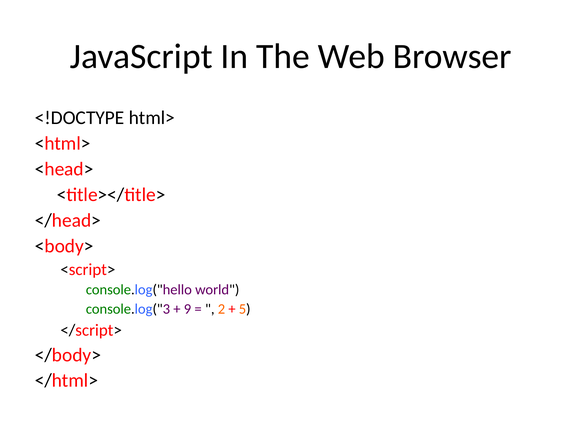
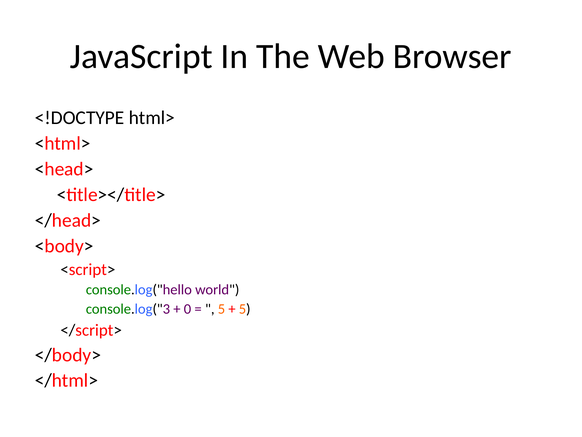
9: 9 -> 0
2 at (221, 309): 2 -> 5
